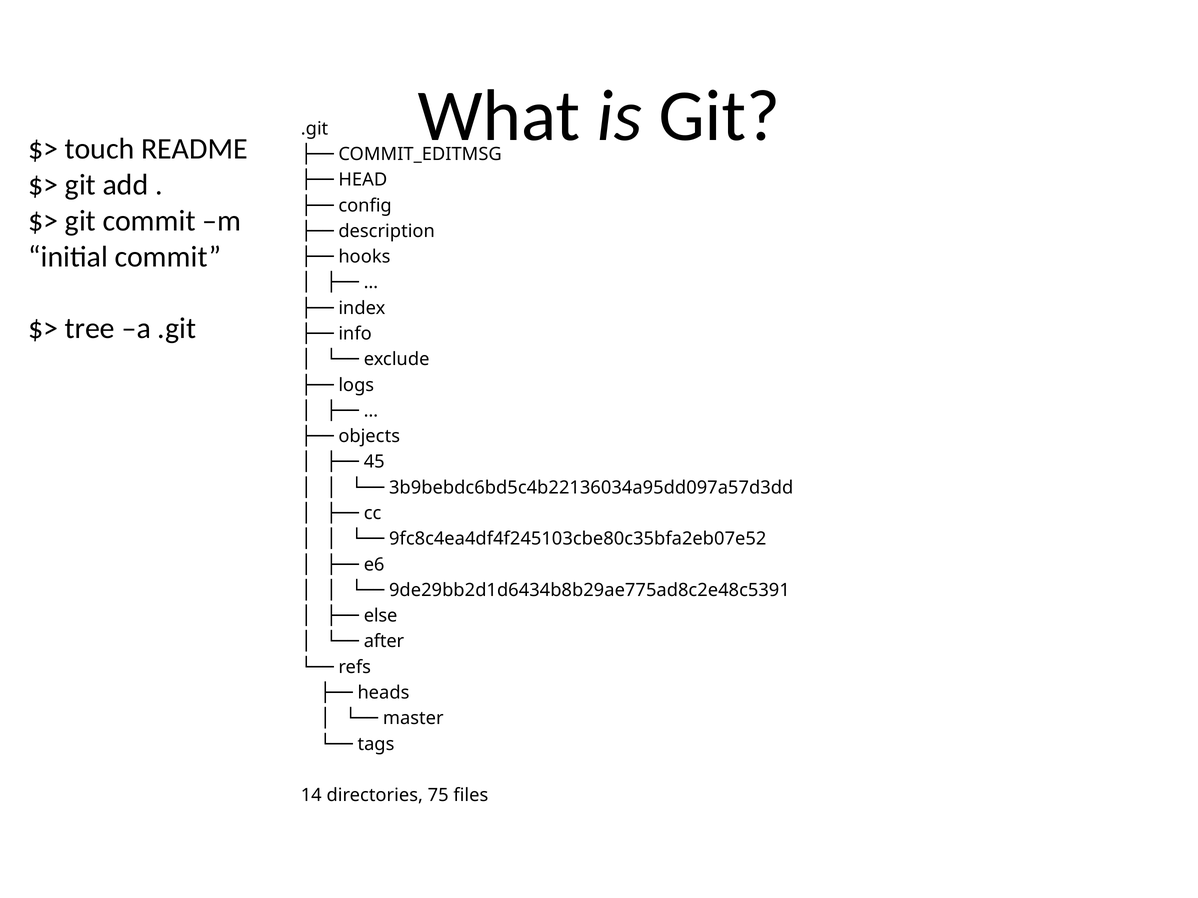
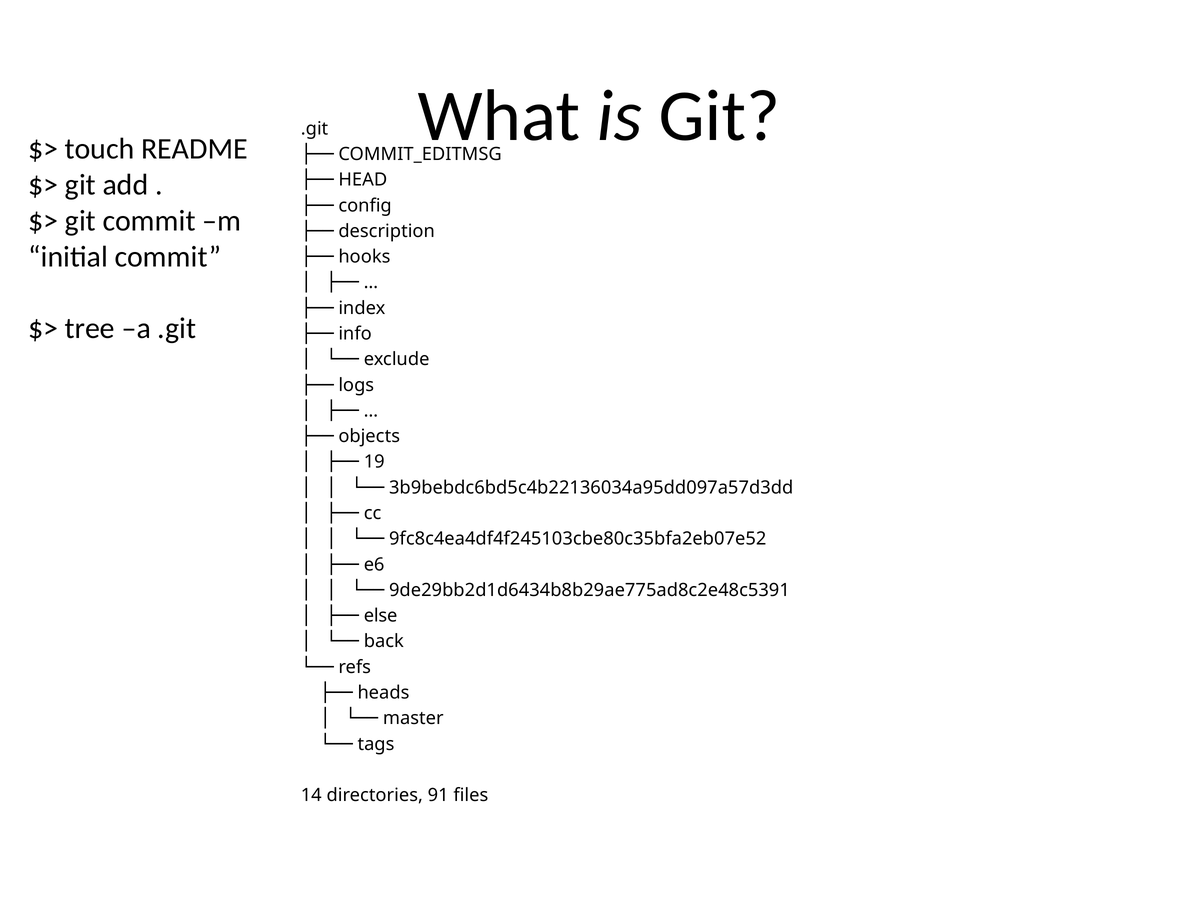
45: 45 -> 19
after: after -> back
75: 75 -> 91
